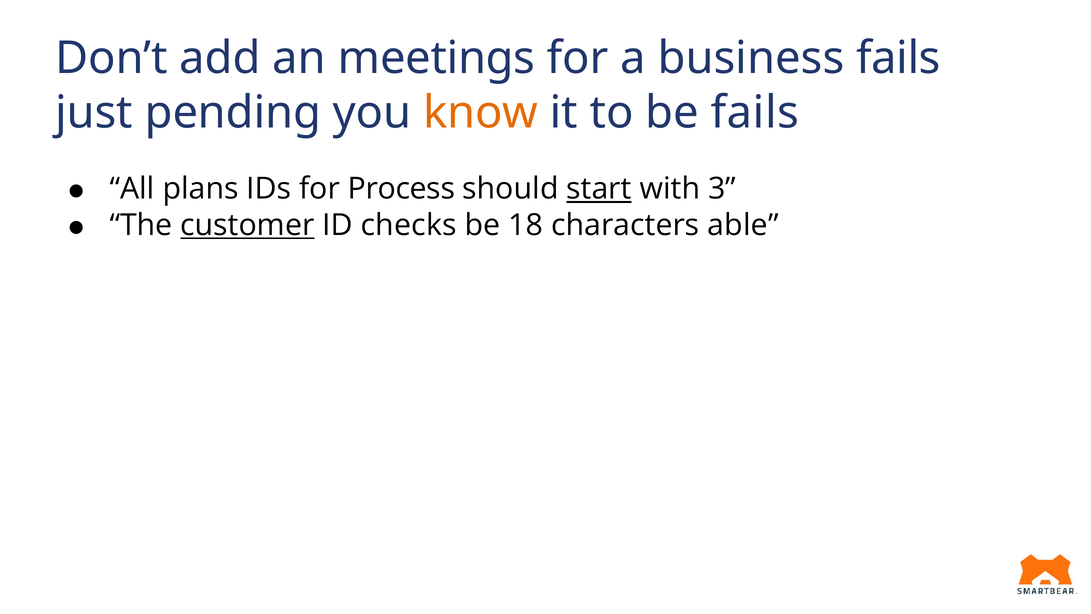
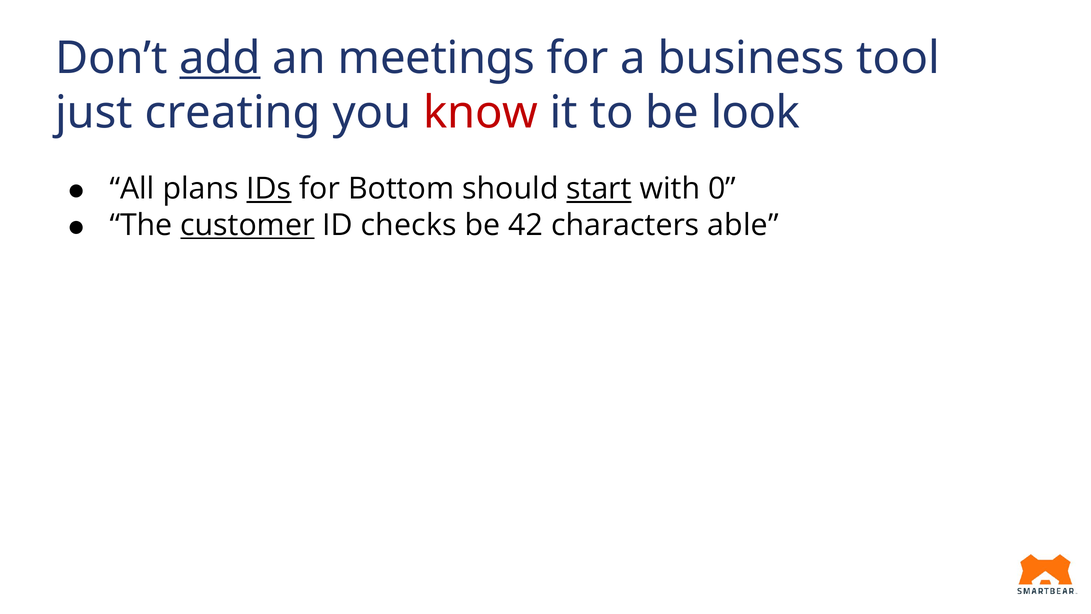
add underline: none -> present
business fails: fails -> tool
pending: pending -> creating
know colour: orange -> red
be fails: fails -> look
IDs underline: none -> present
Process: Process -> Bottom
3: 3 -> 0
18: 18 -> 42
